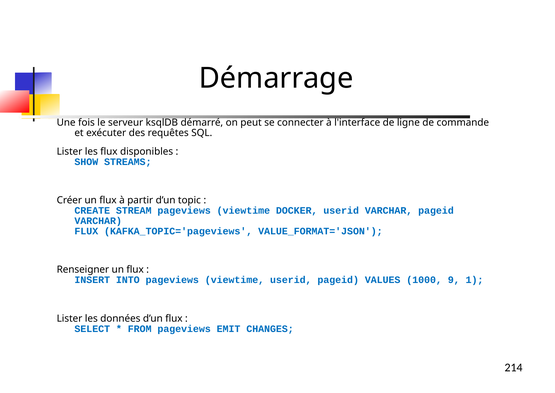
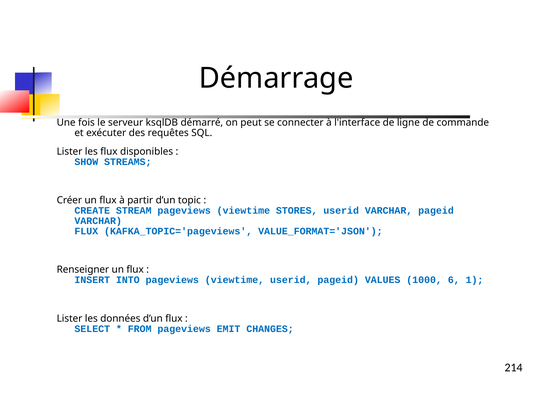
DOCKER: DOCKER -> STORES
9: 9 -> 6
